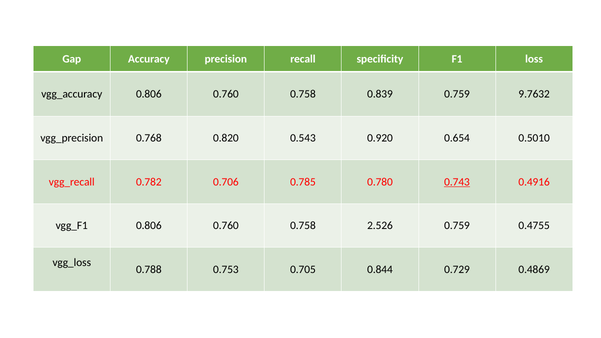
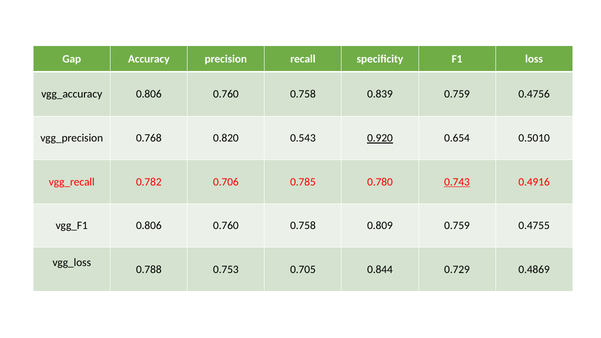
9.7632: 9.7632 -> 0.4756
0.920 underline: none -> present
2.526: 2.526 -> 0.809
